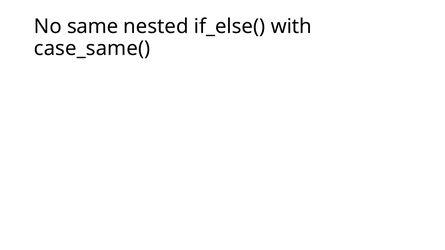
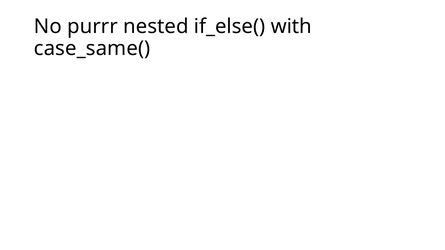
same: same -> purrr
